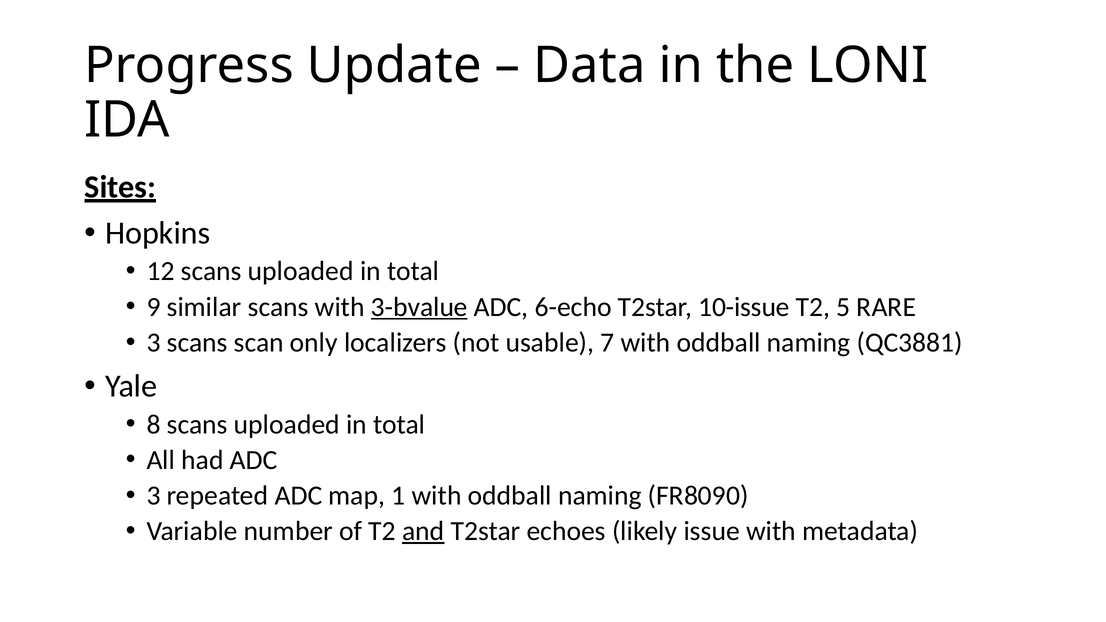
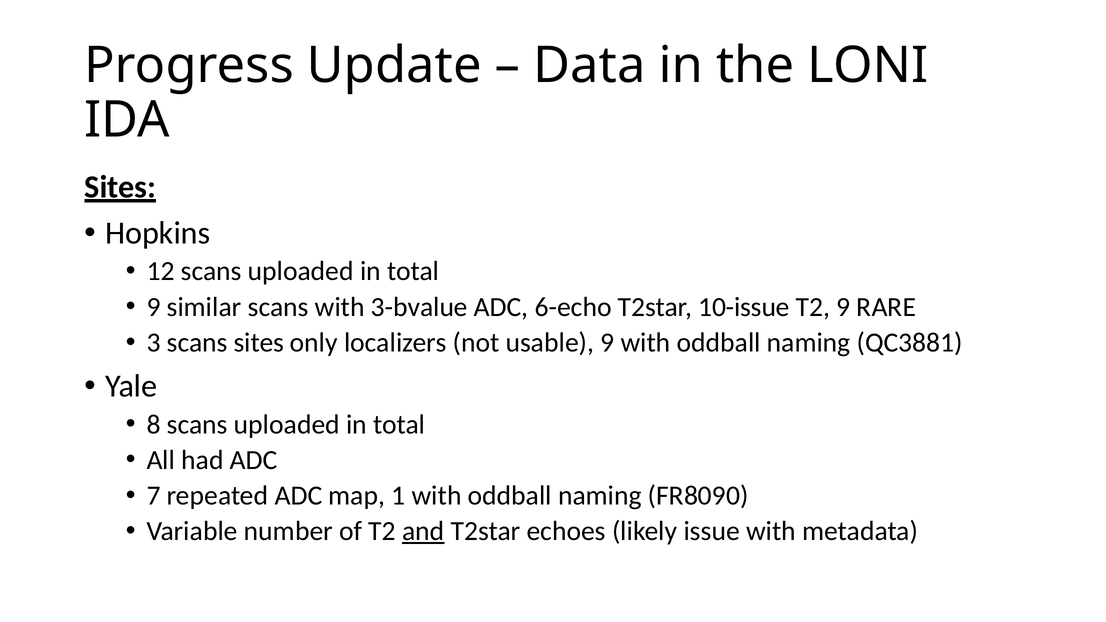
3-bvalue underline: present -> none
T2 5: 5 -> 9
scans scan: scan -> sites
usable 7: 7 -> 9
3 at (154, 496): 3 -> 7
